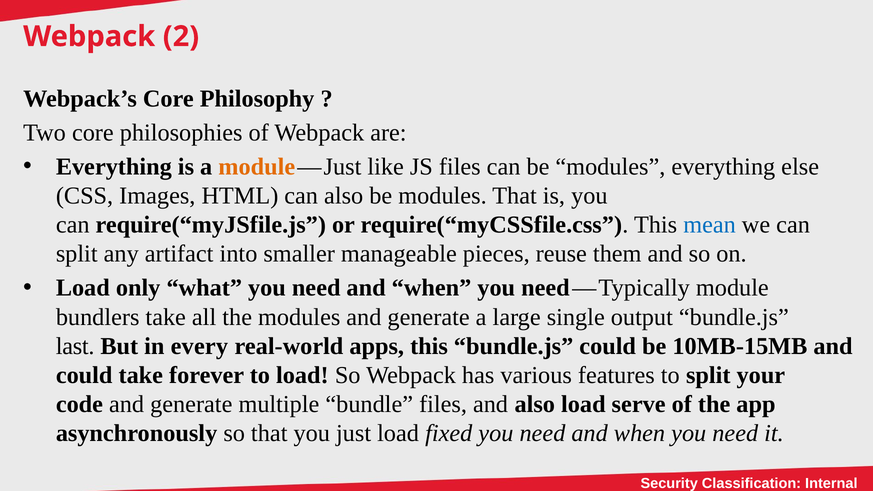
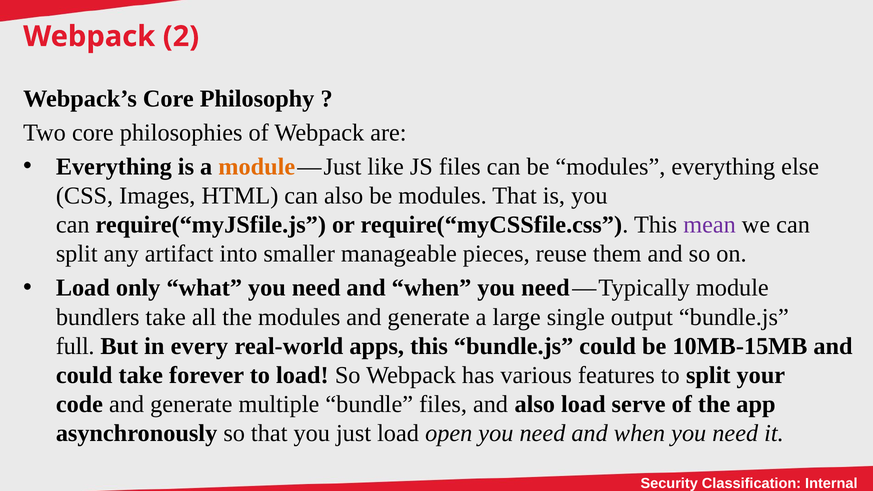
mean colour: blue -> purple
last: last -> full
fixed: fixed -> open
